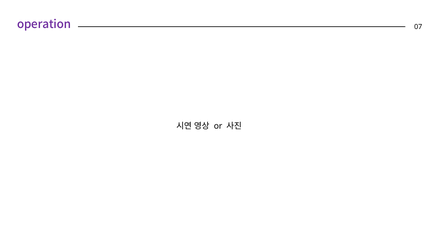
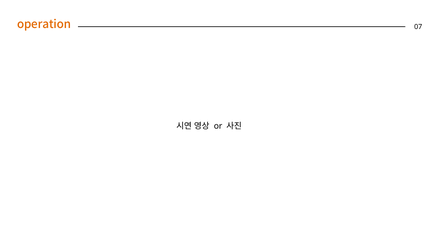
operation colour: purple -> orange
